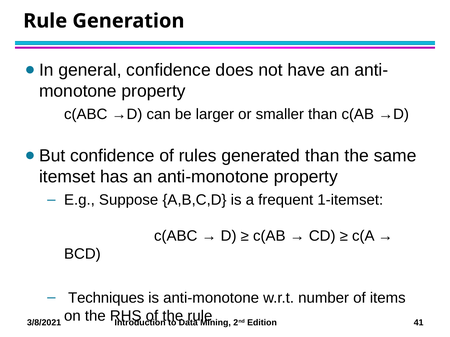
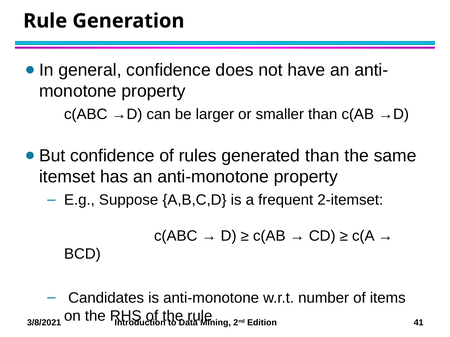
1-itemset: 1-itemset -> 2-itemset
Techniques: Techniques -> Candidates
